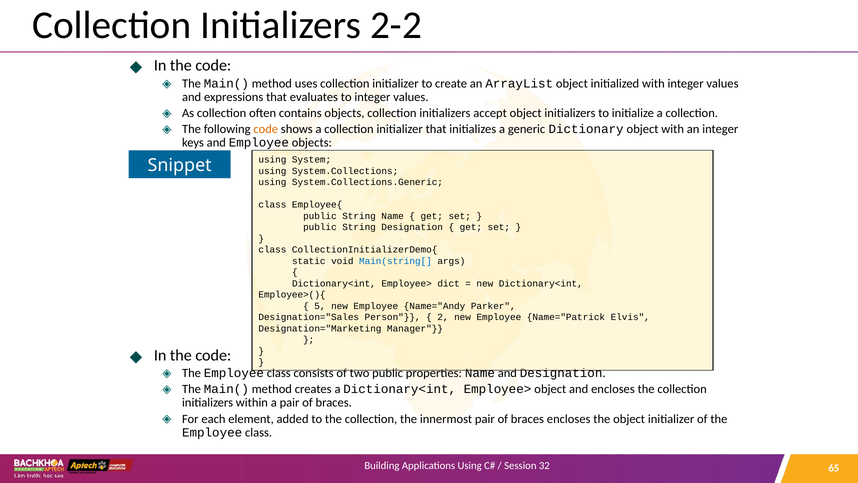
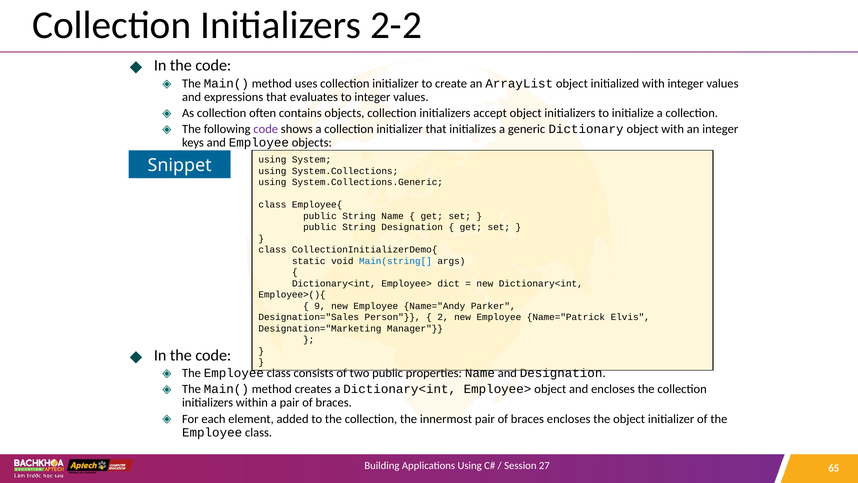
code at (266, 129) colour: orange -> purple
5: 5 -> 9
32: 32 -> 27
